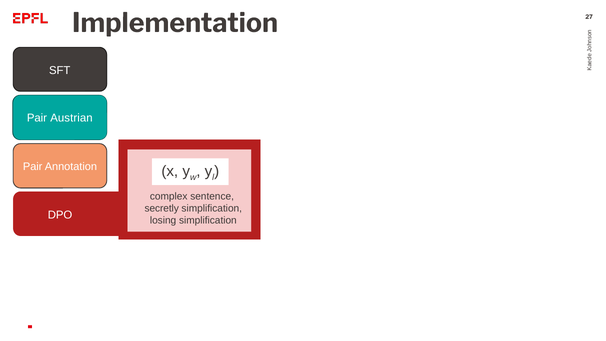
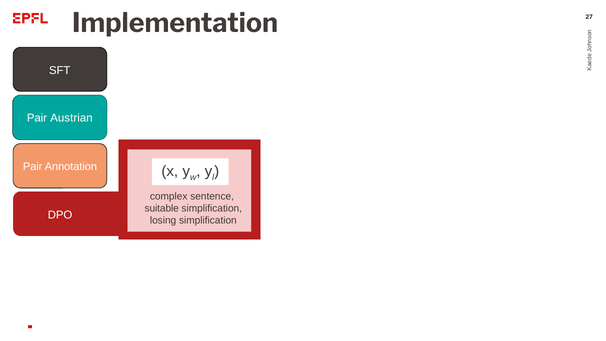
secretly: secretly -> suitable
